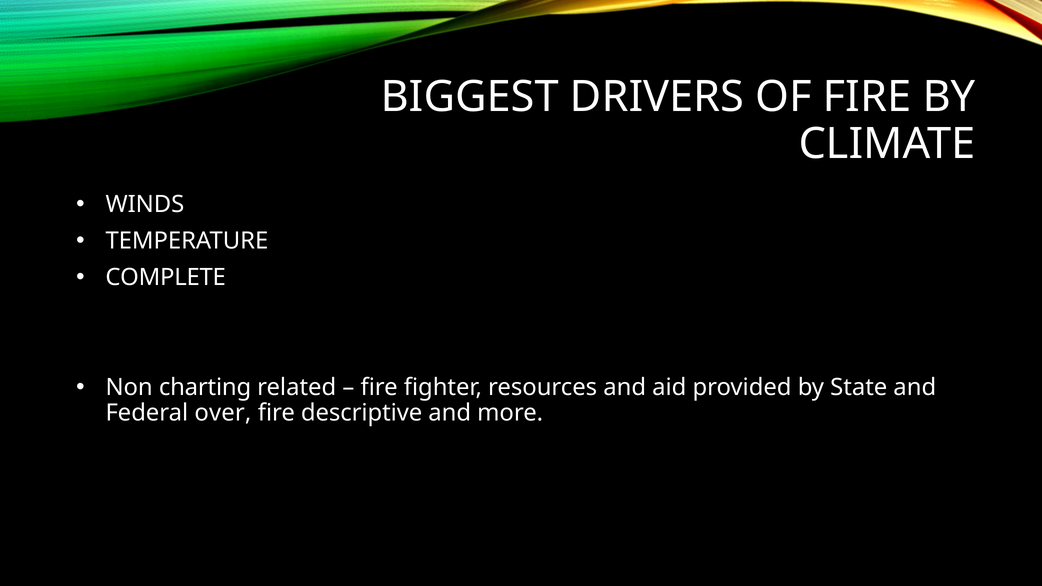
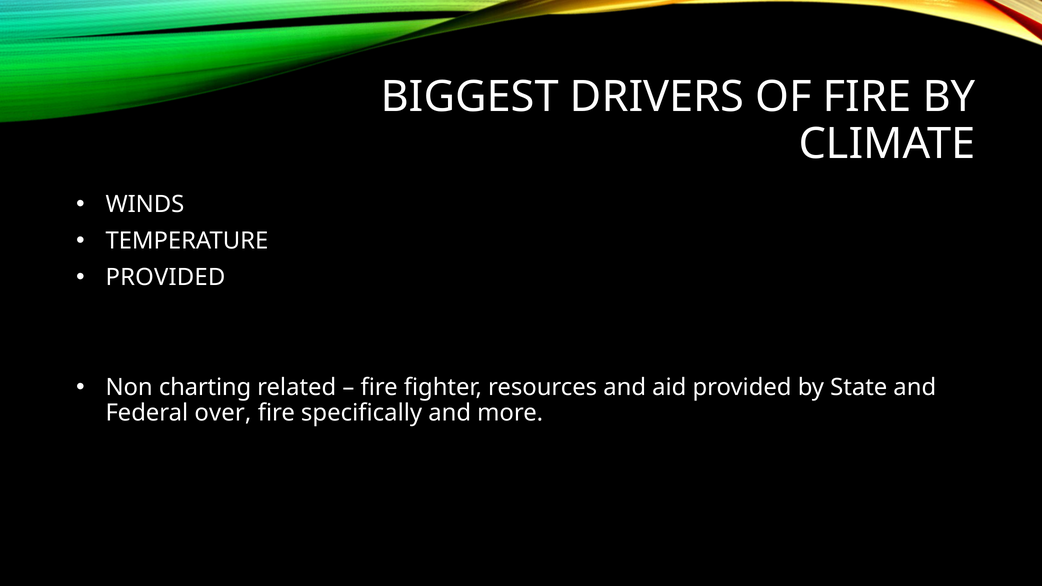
COMPLETE at (166, 277): COMPLETE -> PROVIDED
descriptive: descriptive -> specifically
